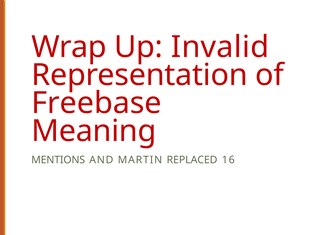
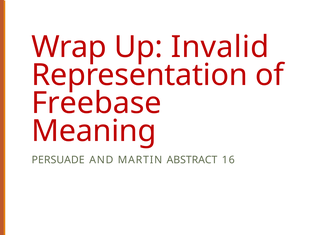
MENTIONS: MENTIONS -> PERSUADE
REPLACED: REPLACED -> ABSTRACT
